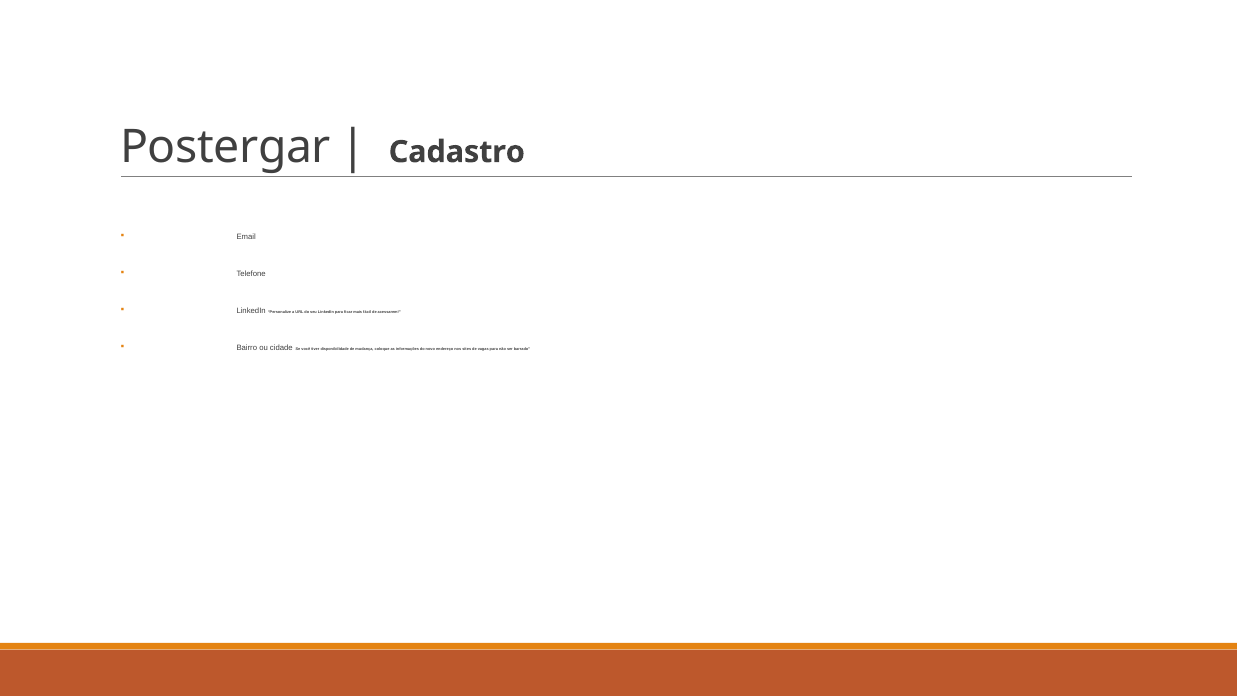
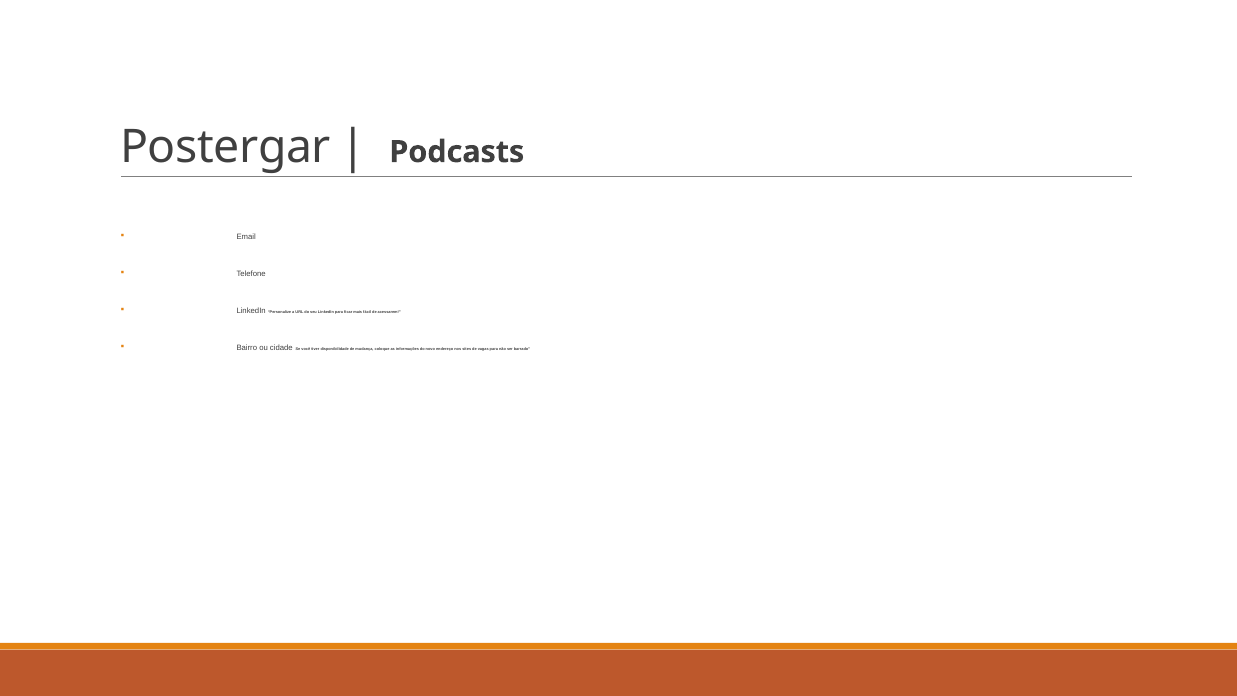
Cadastro: Cadastro -> Podcasts
